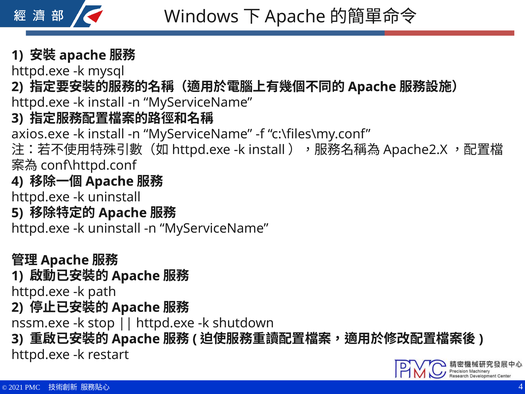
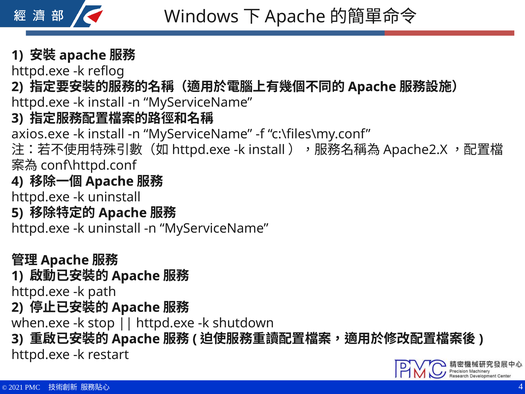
mysql: mysql -> reflog
nssm.exe: nssm.exe -> when.exe
